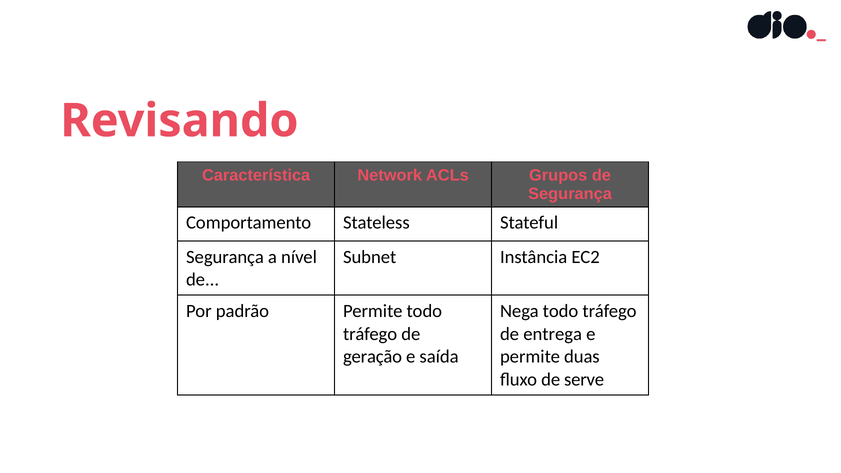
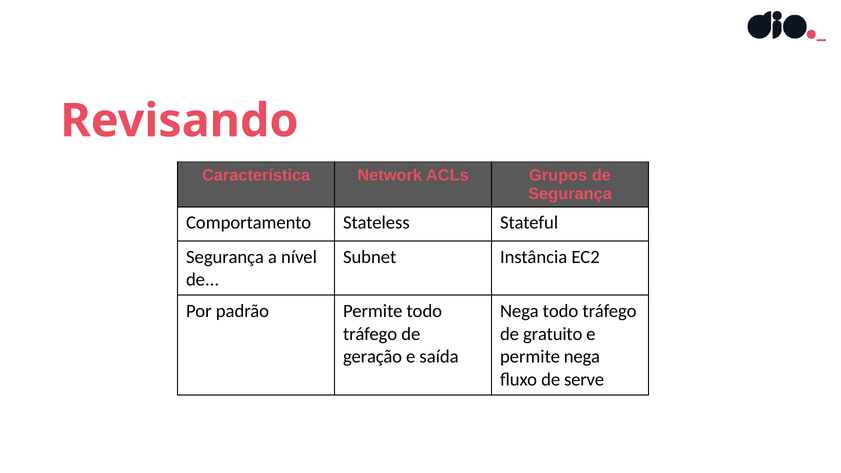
entrega: entrega -> gratuito
permite duas: duas -> nega
